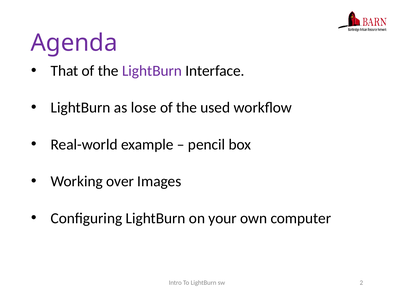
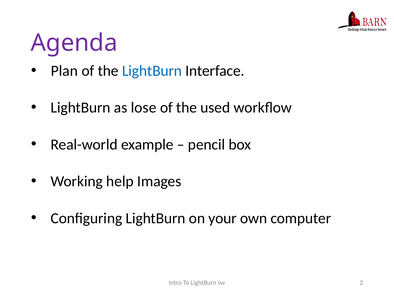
That: That -> Plan
LightBurn at (152, 71) colour: purple -> blue
over: over -> help
